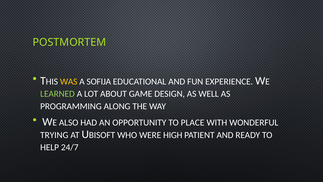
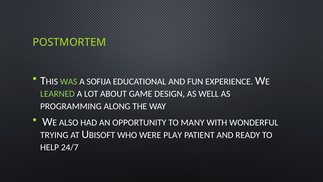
WAS colour: yellow -> light green
PLACE: PLACE -> MANY
HIGH: HIGH -> PLAY
